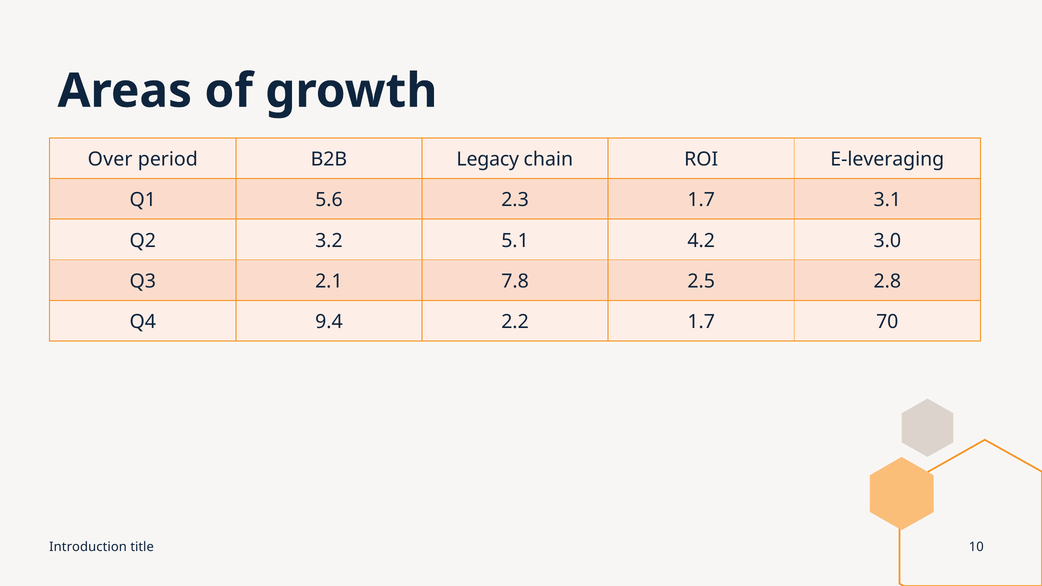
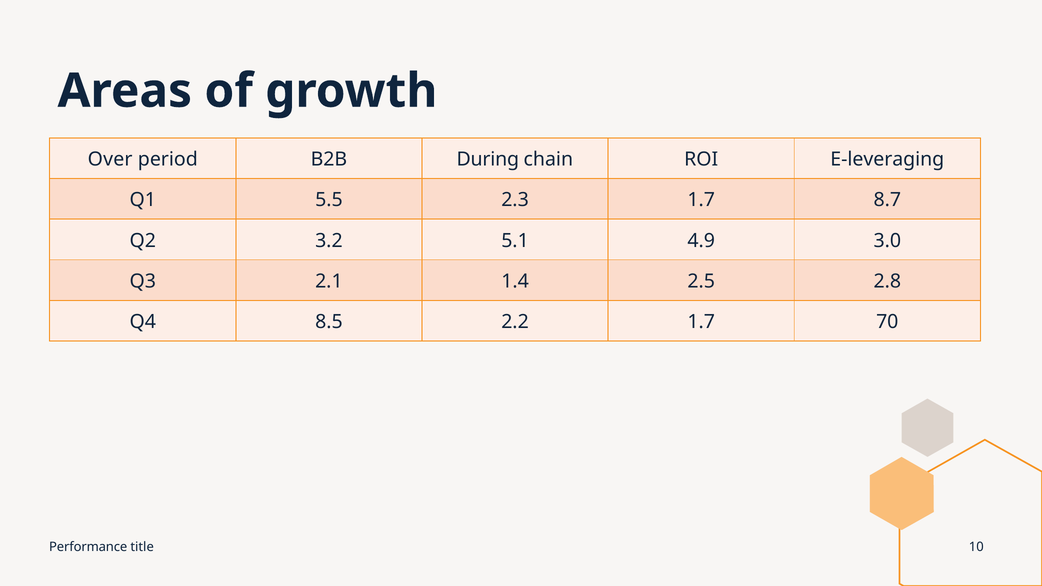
Legacy: Legacy -> During
5.6: 5.6 -> 5.5
3.1: 3.1 -> 8.7
4.2: 4.2 -> 4.9
7.8: 7.8 -> 1.4
9.4: 9.4 -> 8.5
Introduction: Introduction -> Performance
